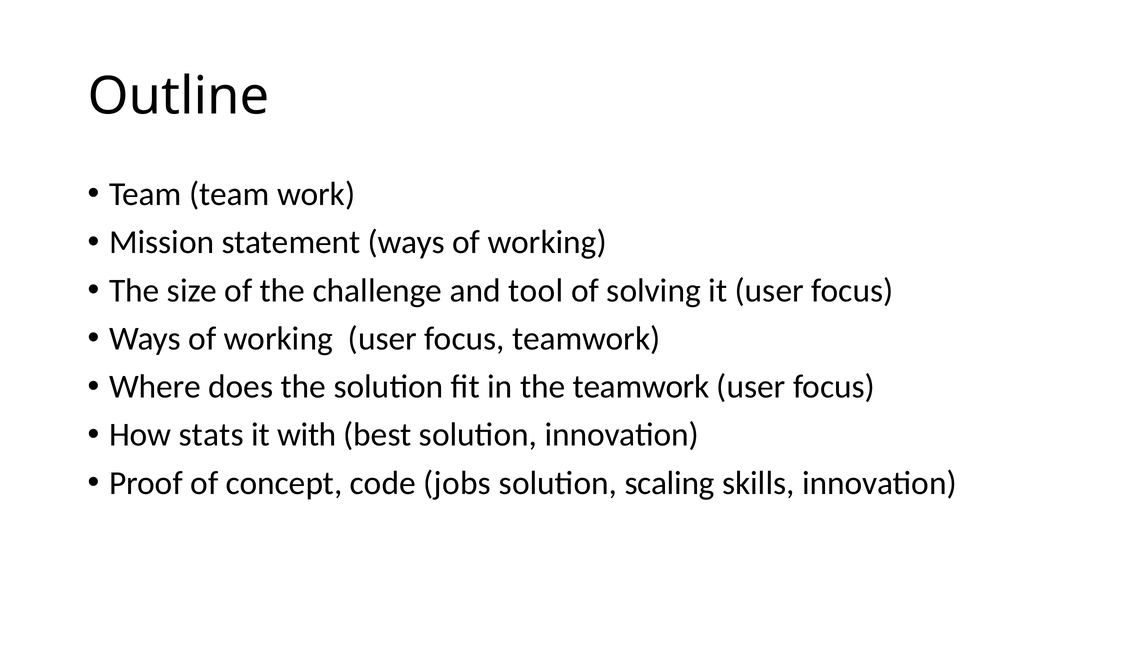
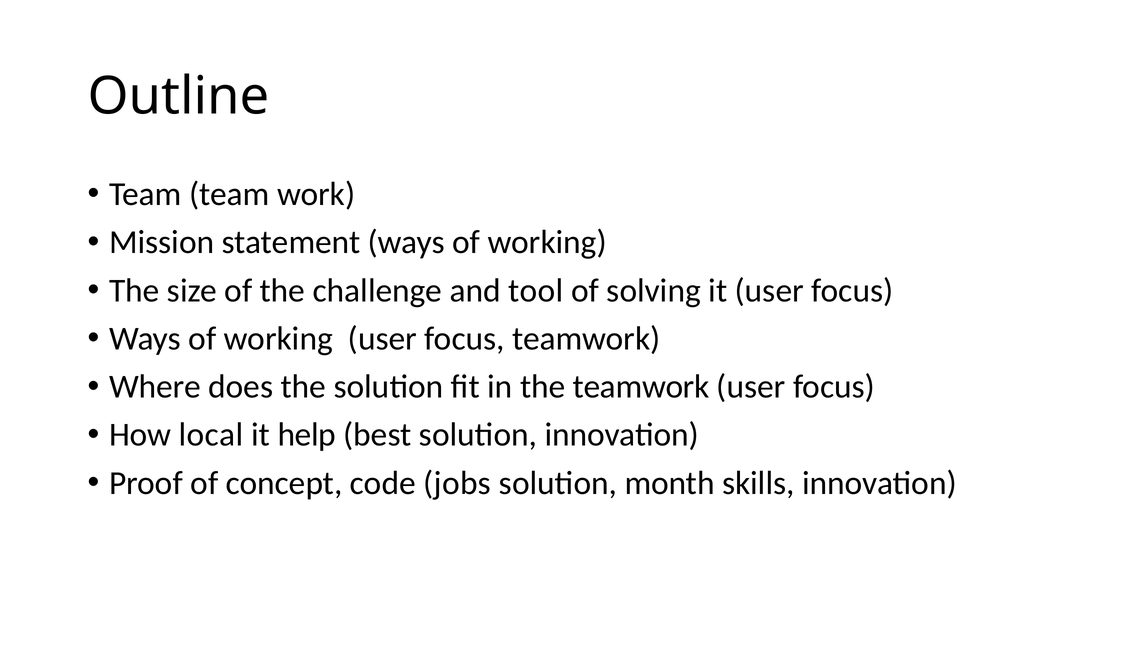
stats: stats -> local
with: with -> help
scaling: scaling -> month
